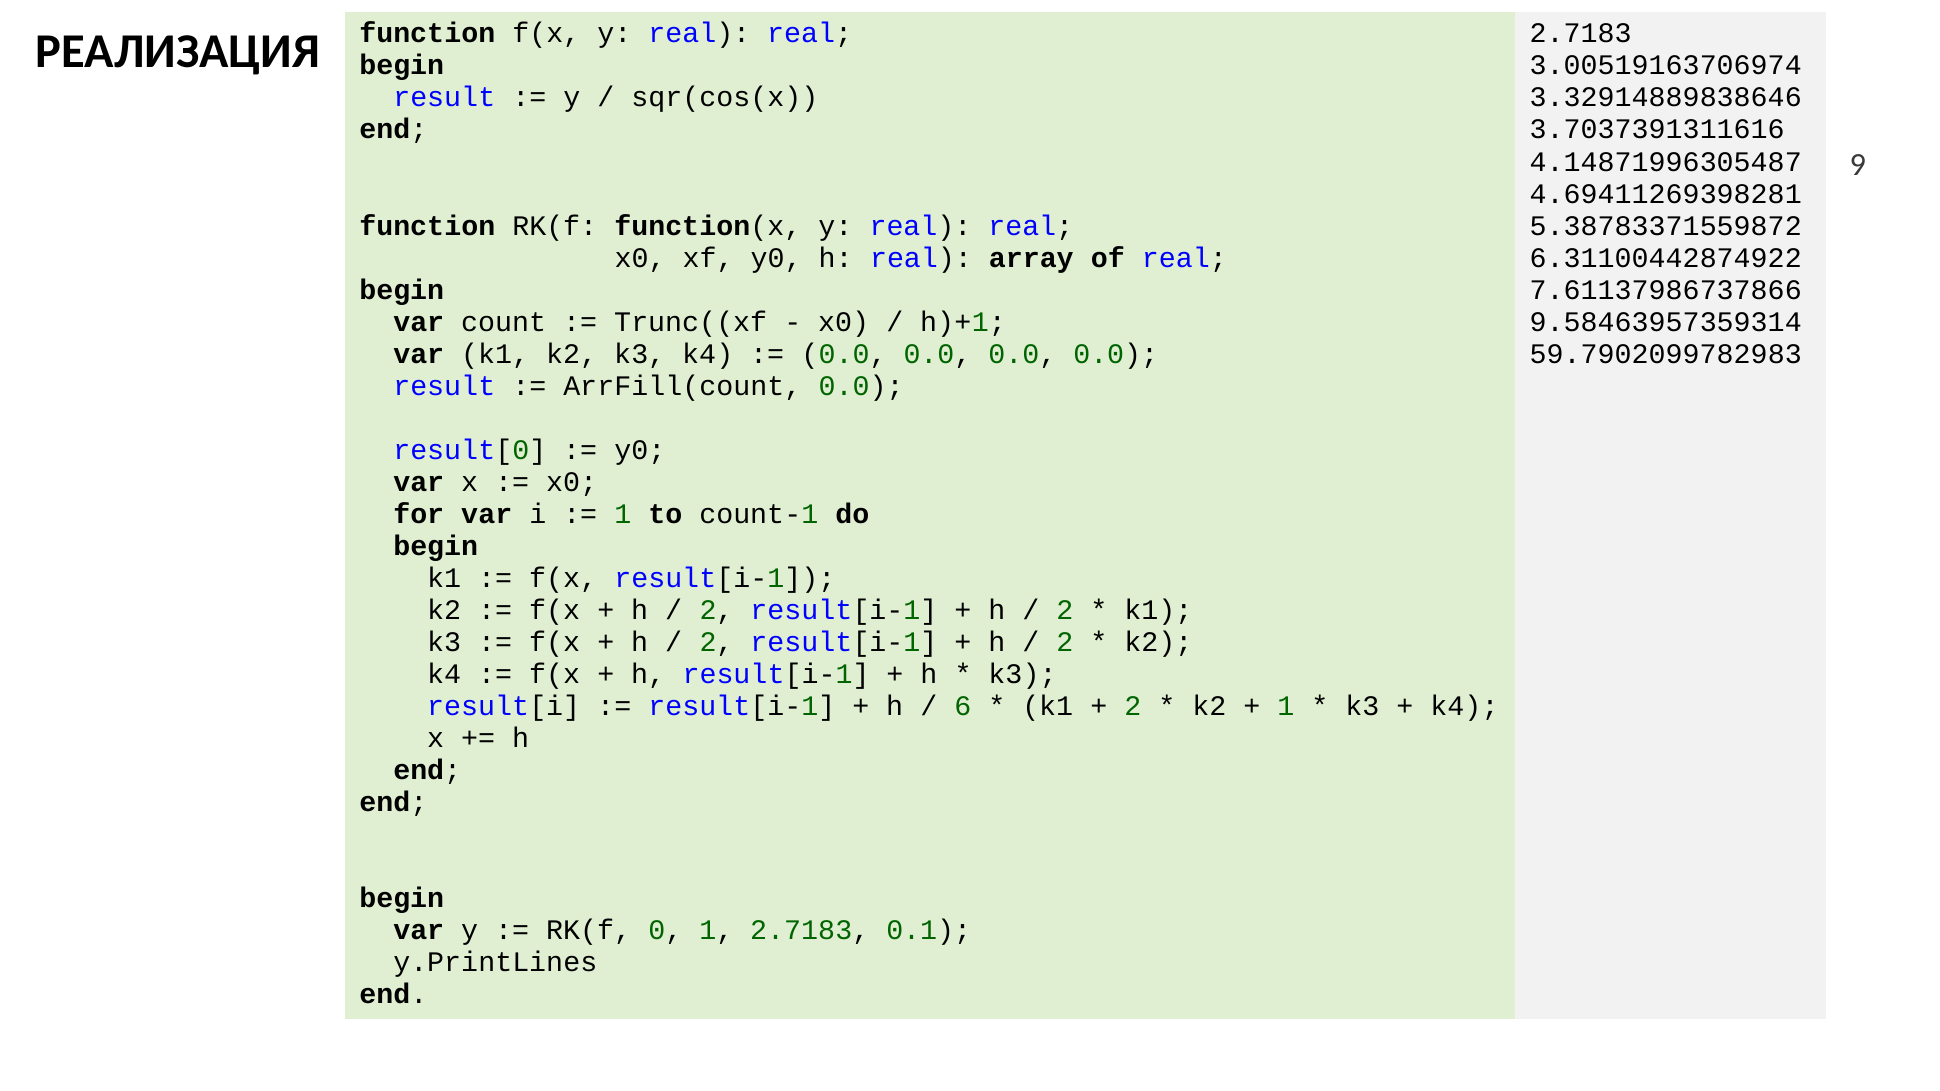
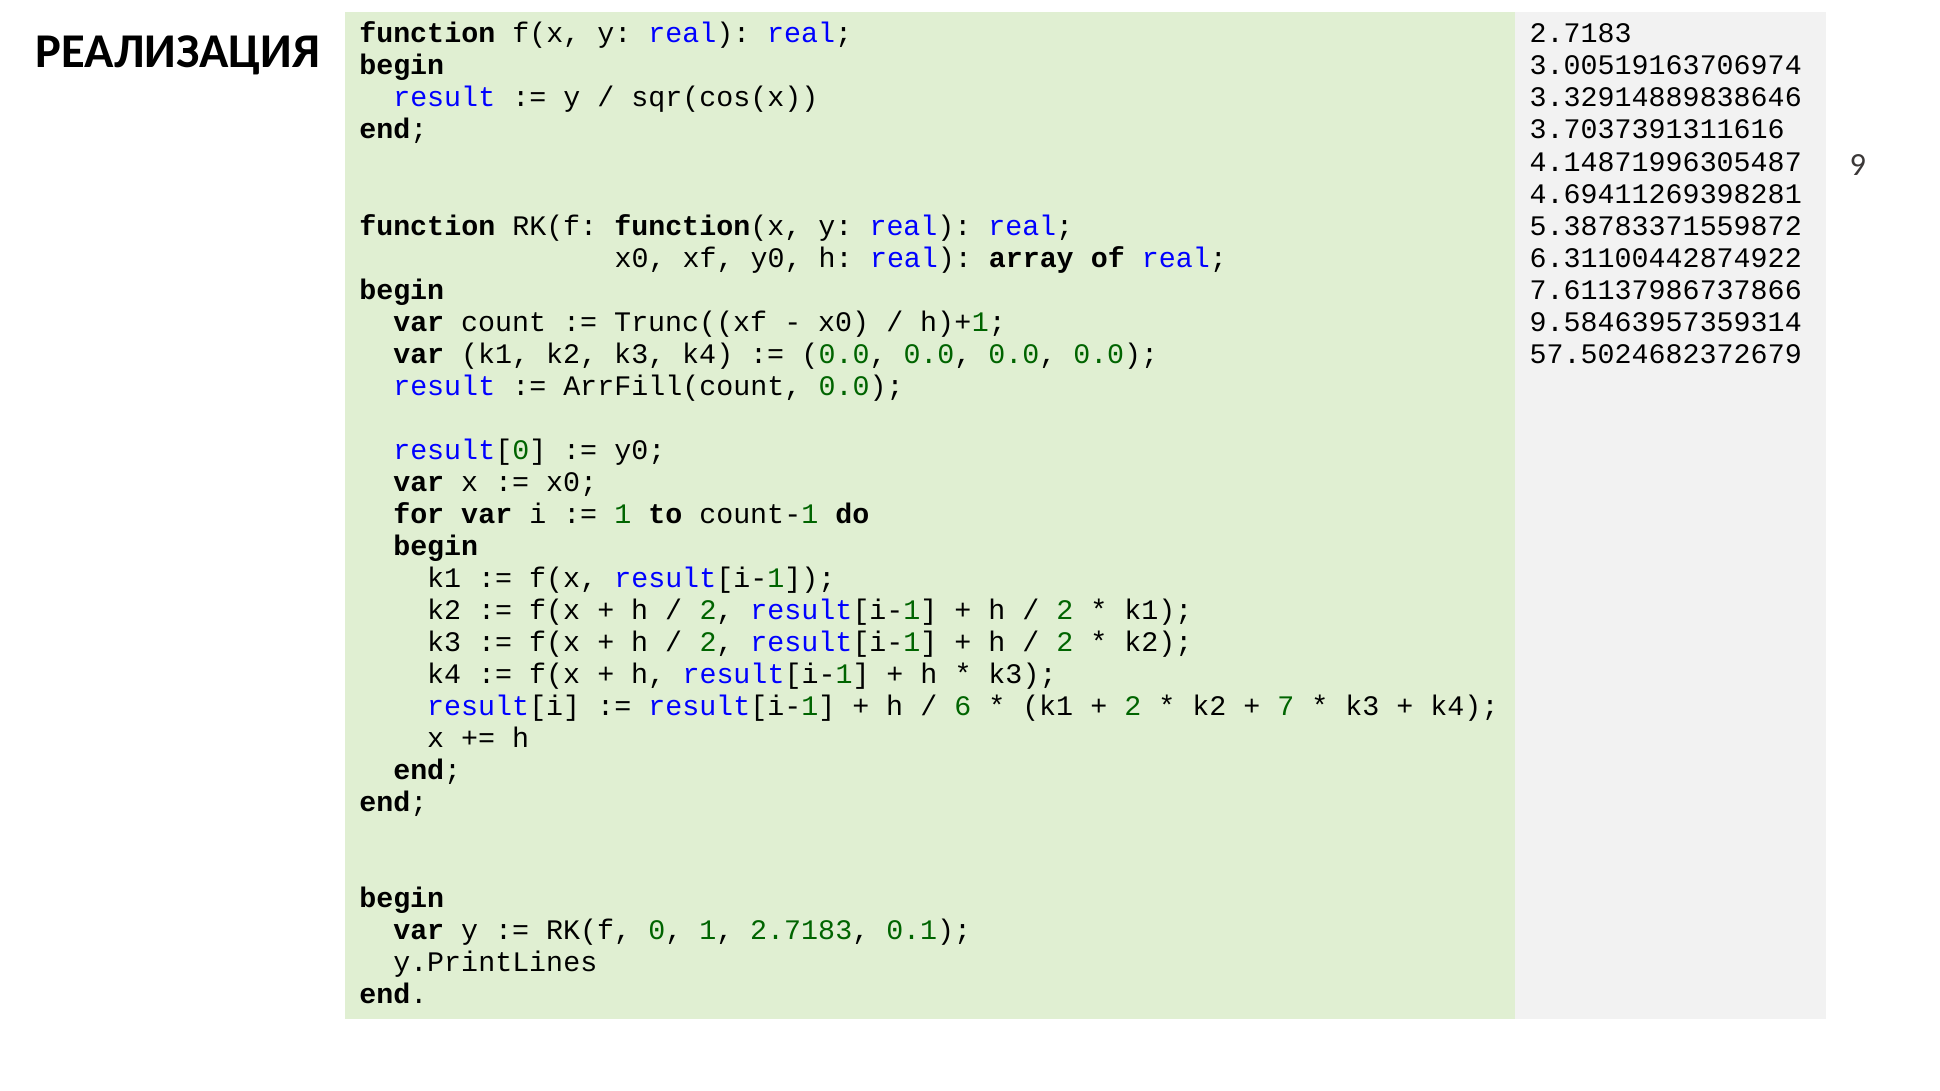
59.7902099782983: 59.7902099782983 -> 57.5024682372679
1 at (1286, 706): 1 -> 7
